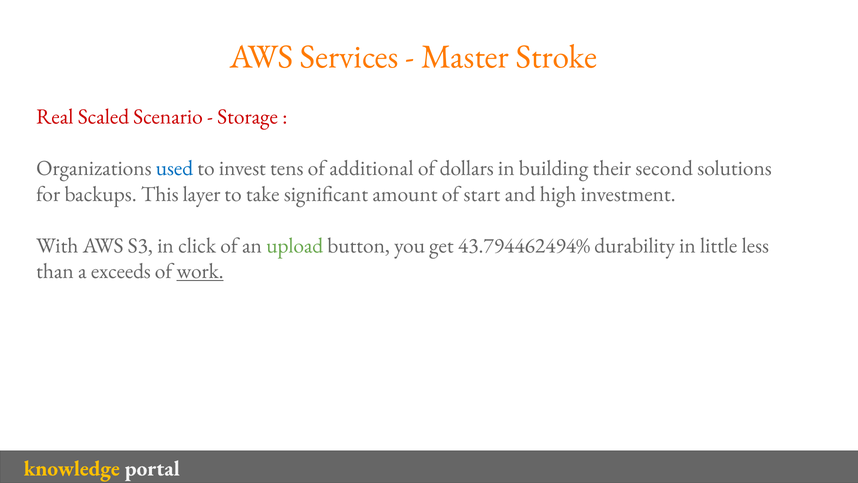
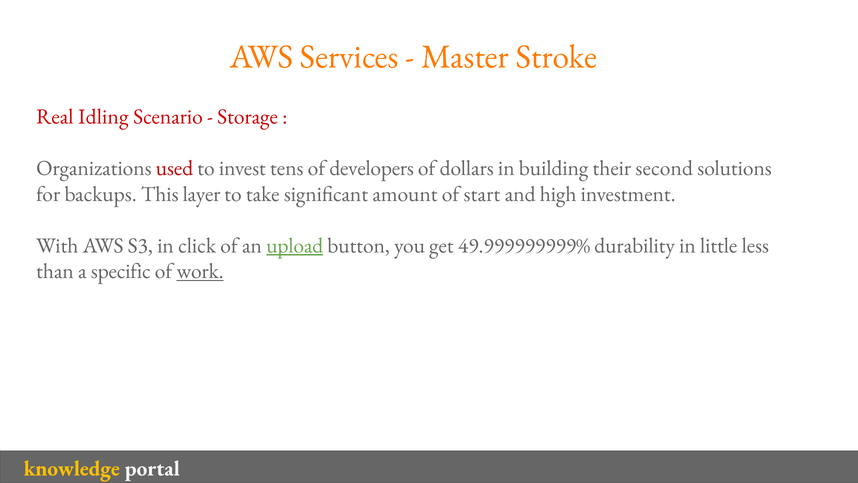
Scaled: Scaled -> Idling
used colour: blue -> red
additional: additional -> developers
upload underline: none -> present
43.794462494%: 43.794462494% -> 49.999999999%
exceeds: exceeds -> specific
